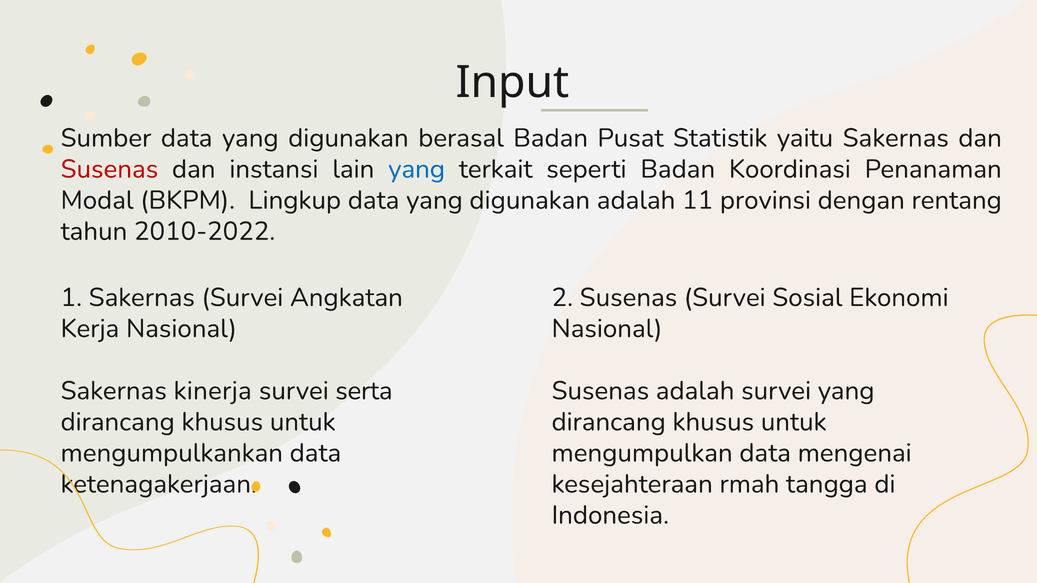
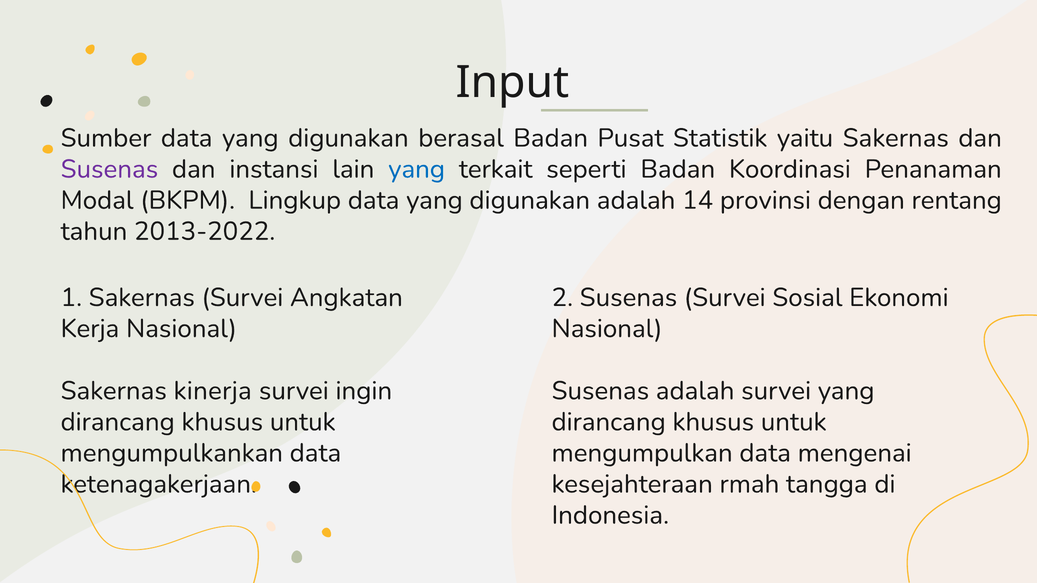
Susenas at (109, 169) colour: red -> purple
11: 11 -> 14
2010-2022: 2010-2022 -> 2013-2022
serta: serta -> ingin
